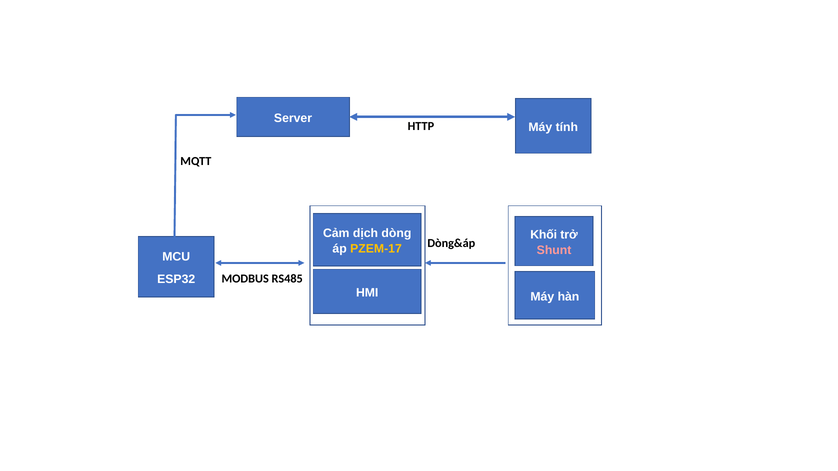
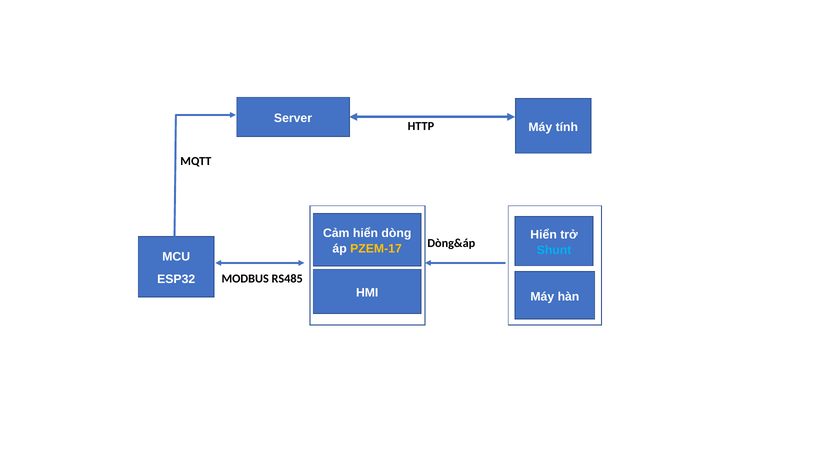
Cảm dịch: dịch -> hiển
Khối at (544, 235): Khối -> Hiển
Shunt colour: pink -> light blue
